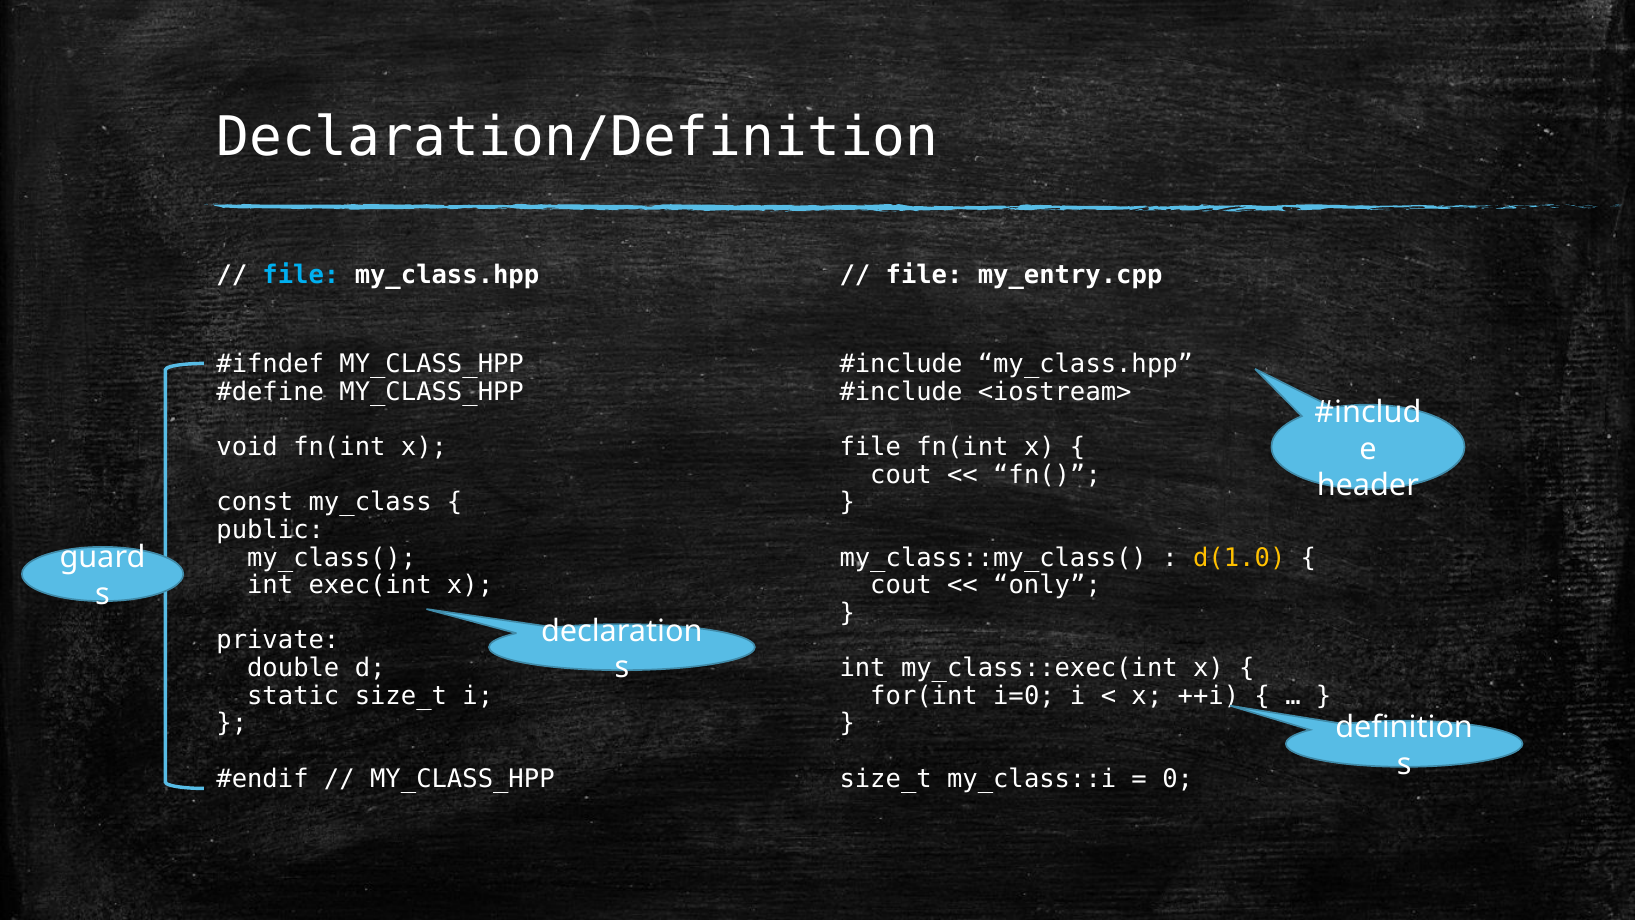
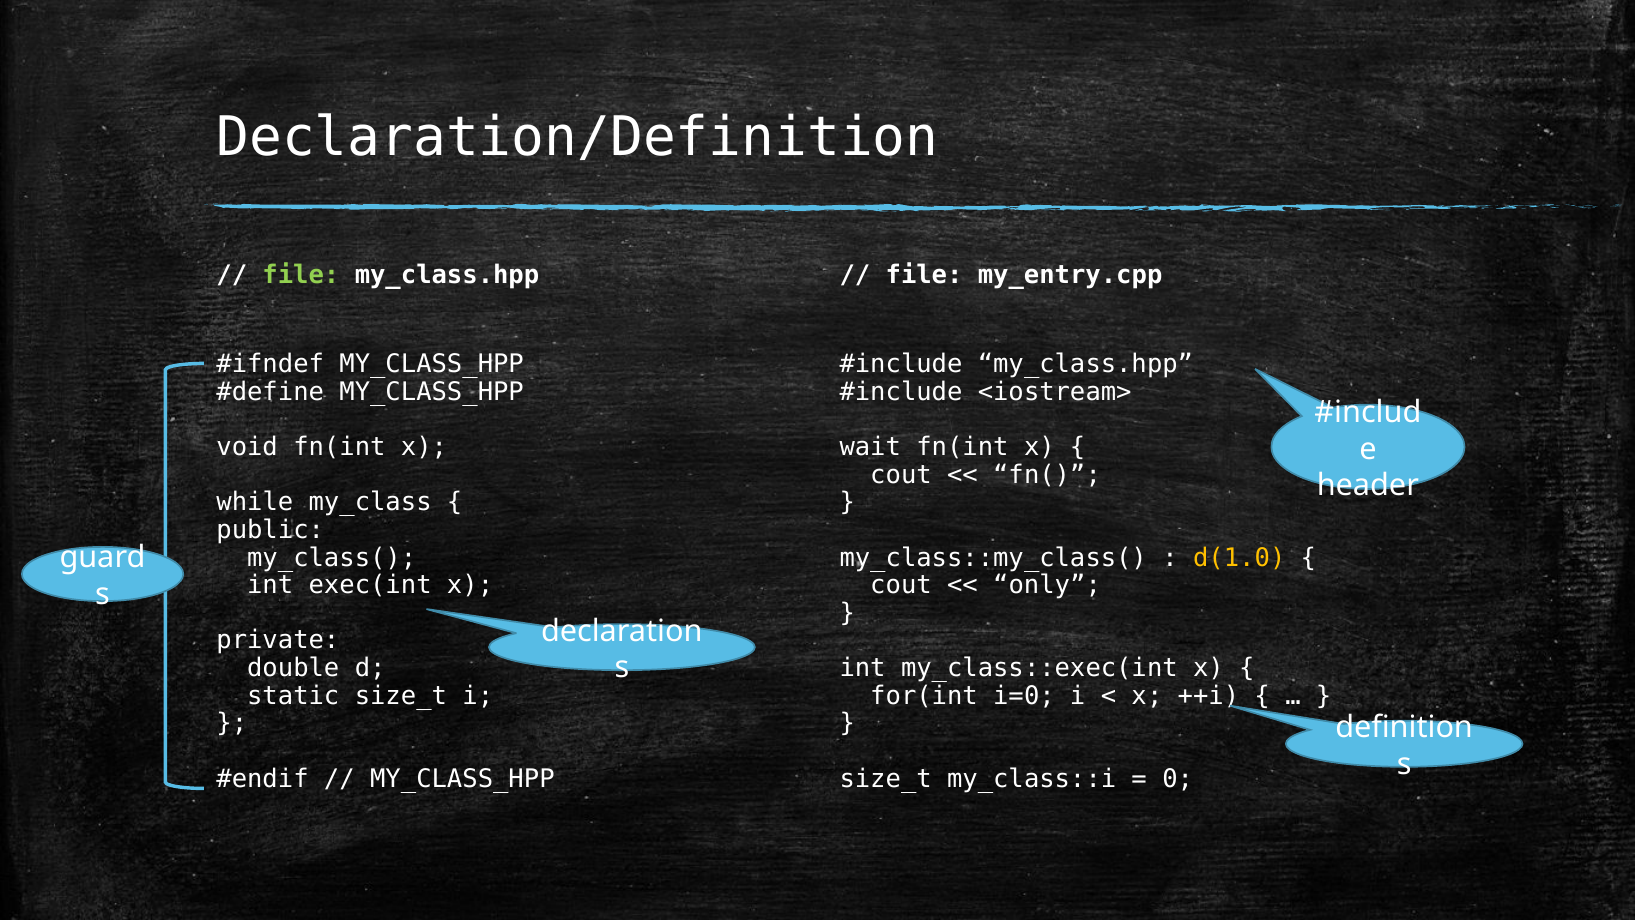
file at (301, 275) colour: light blue -> light green
file at (870, 447): file -> wait
const: const -> while
